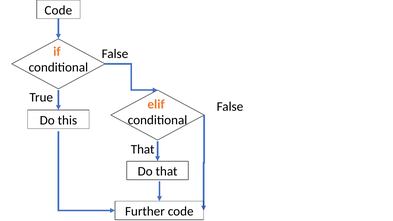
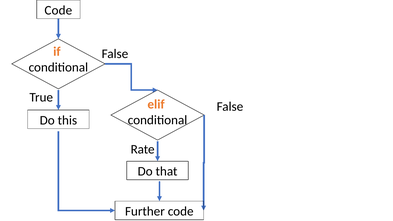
That at (143, 149): That -> Rate
